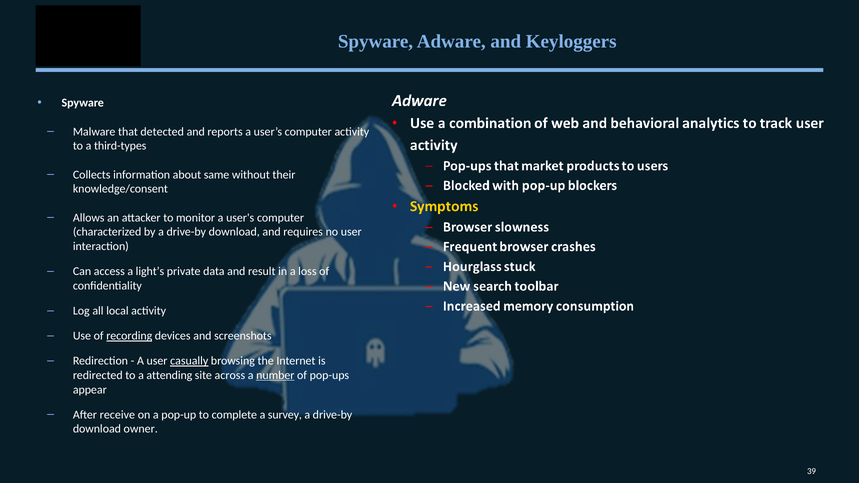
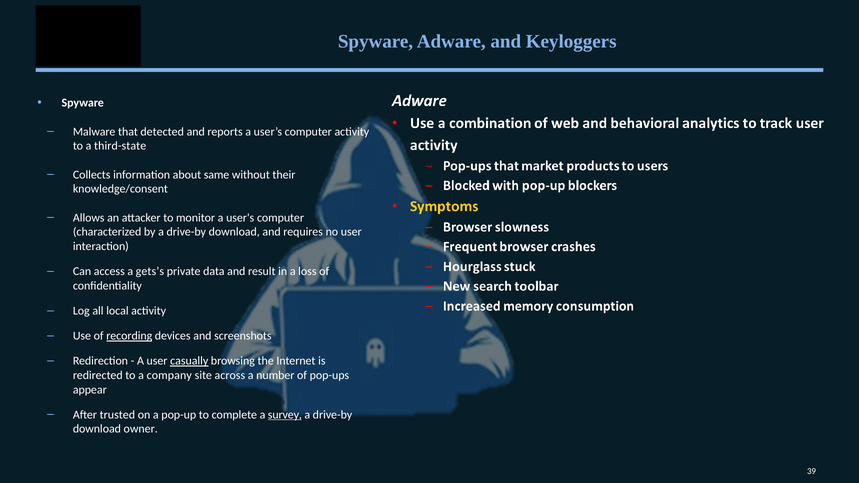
third-types: third-types -> third-state
light’s: light’s -> gets’s
attending: attending -> company
number underline: present -> none
receive: receive -> trusted
survey underline: none -> present
